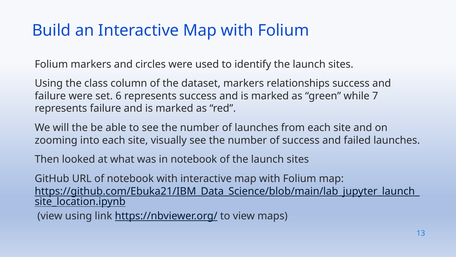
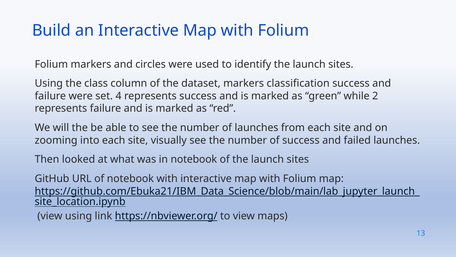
relationships: relationships -> classification
6: 6 -> 4
7: 7 -> 2
